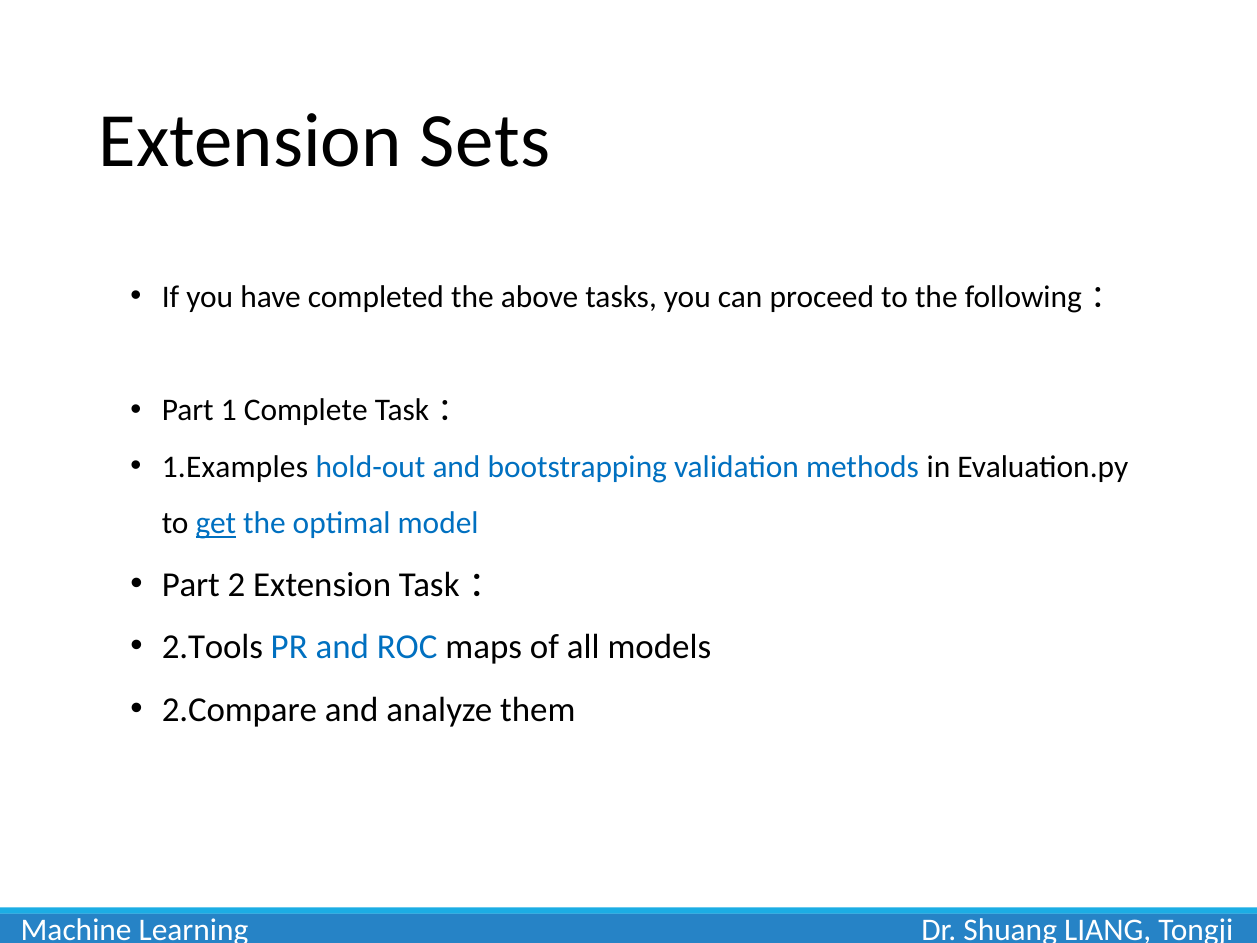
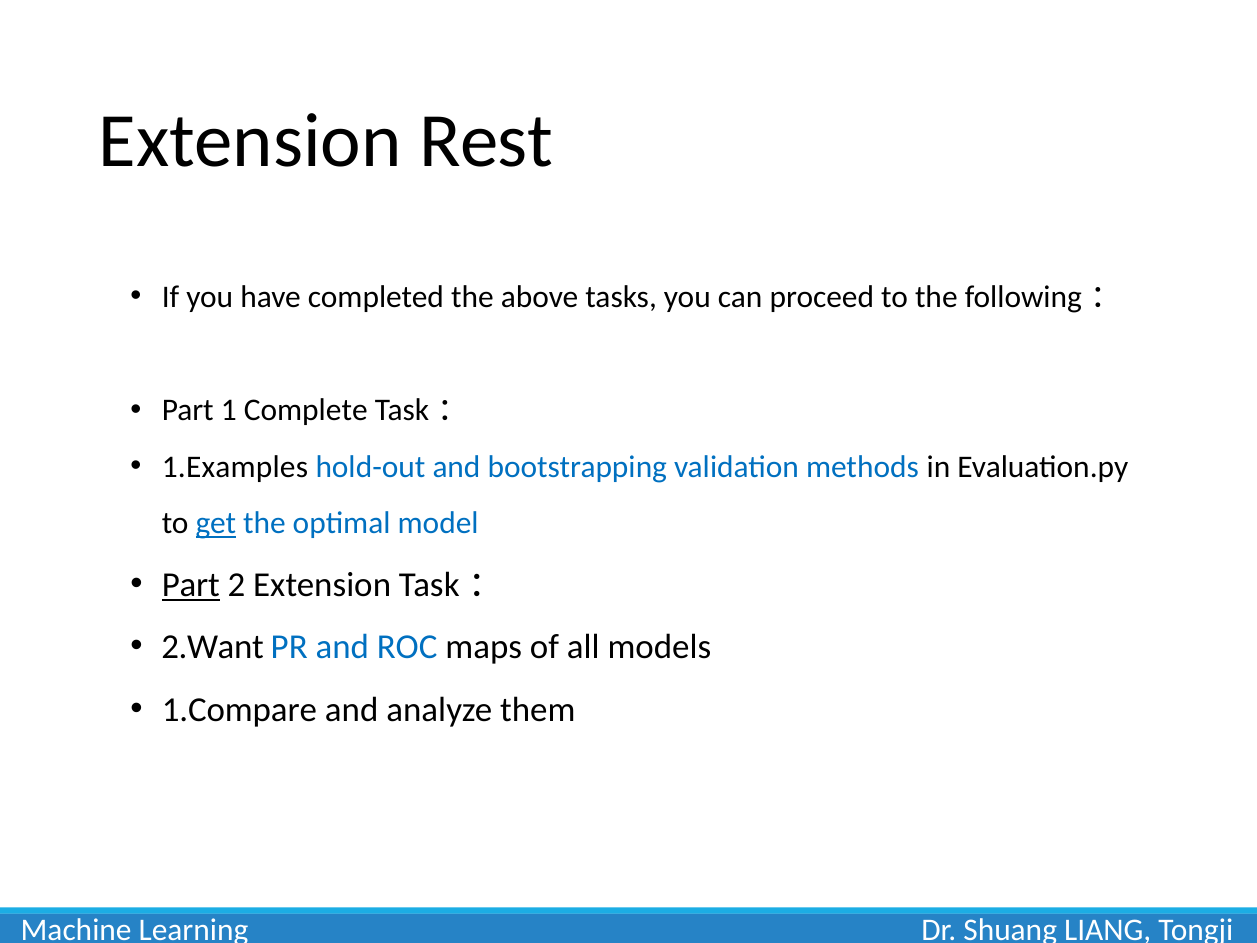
Sets: Sets -> Rest
Part at (191, 584) underline: none -> present
2.Tools: 2.Tools -> 2.Want
2.Compare: 2.Compare -> 1.Compare
